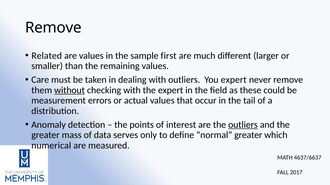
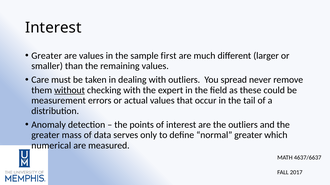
Remove at (53, 28): Remove -> Interest
Related at (47, 56): Related -> Greater
You expert: expert -> spread
outliers at (243, 125) underline: present -> none
